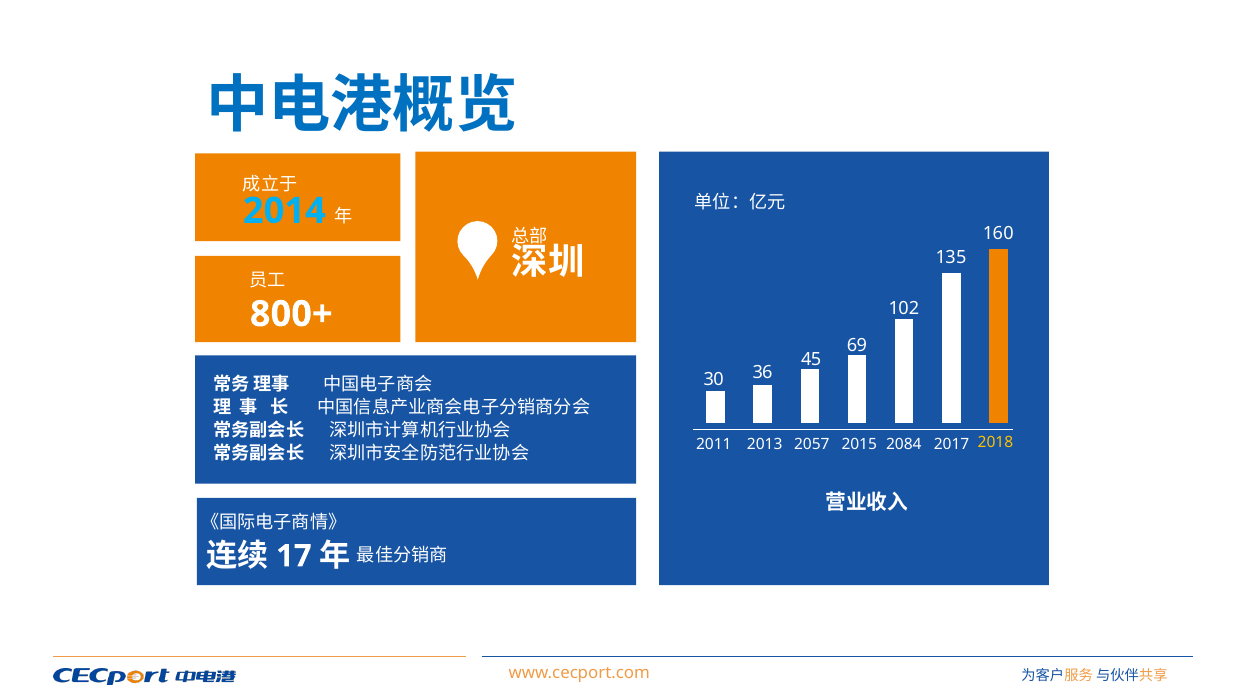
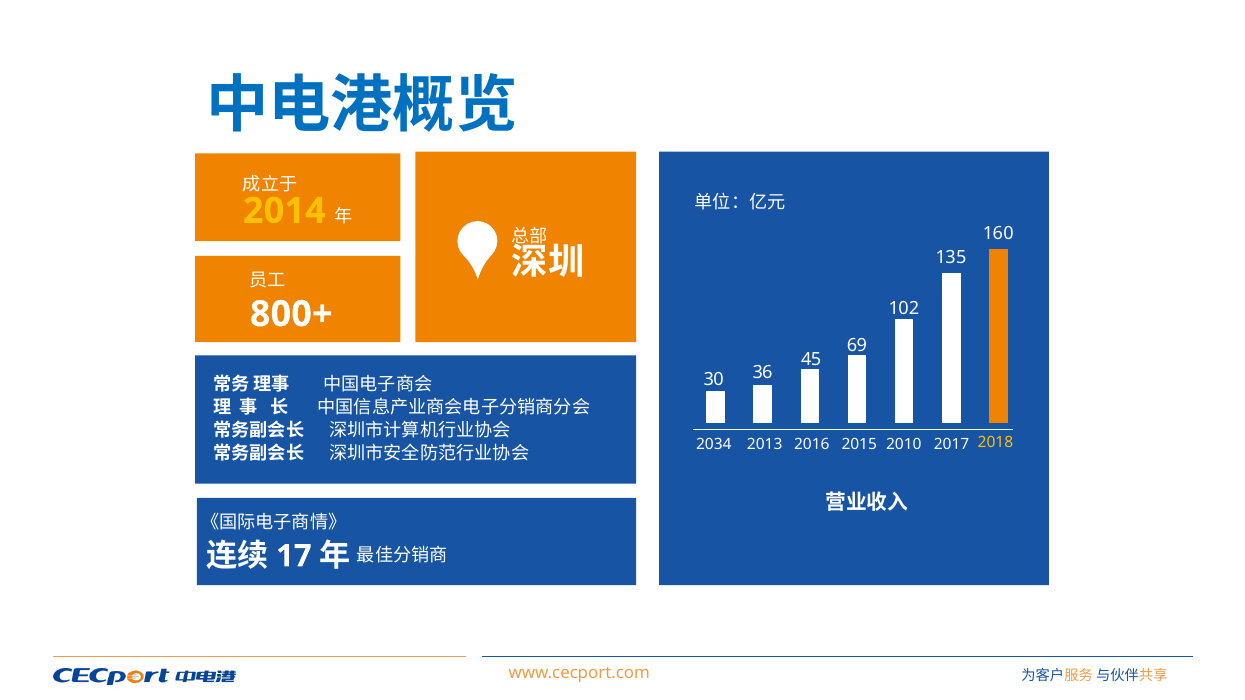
2014 colour: light blue -> yellow
2011: 2011 -> 2034
2057: 2057 -> 2016
2084: 2084 -> 2010
